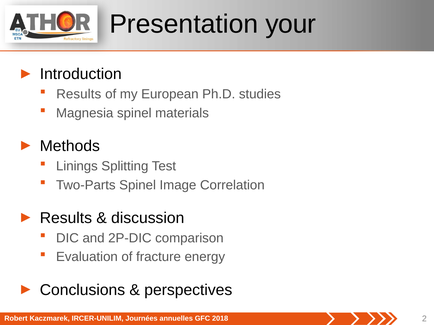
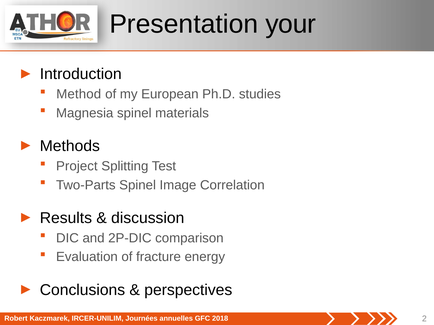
Results at (79, 94): Results -> Method
Linings: Linings -> Project
